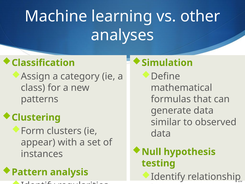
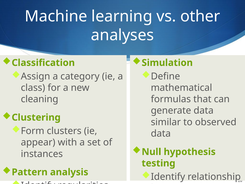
patterns at (40, 99): patterns -> cleaning
